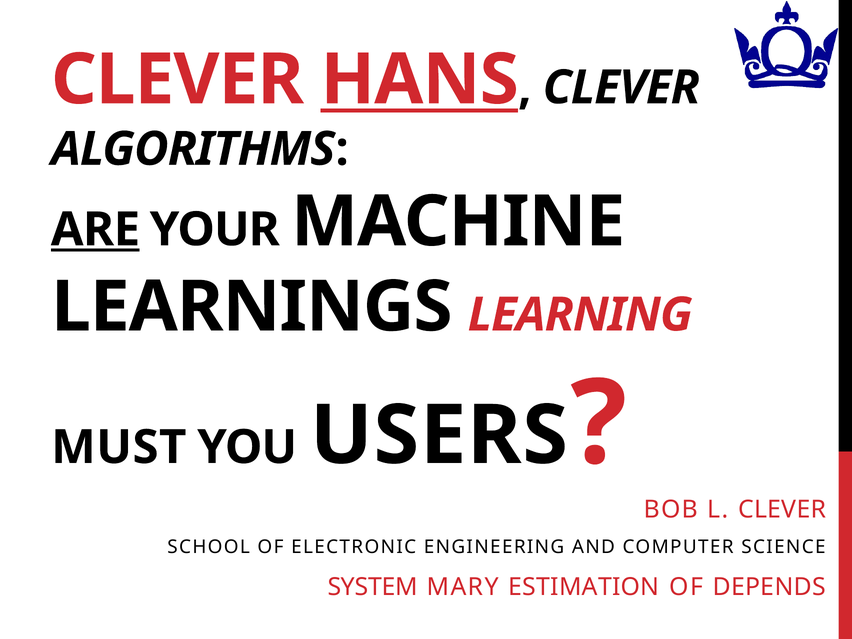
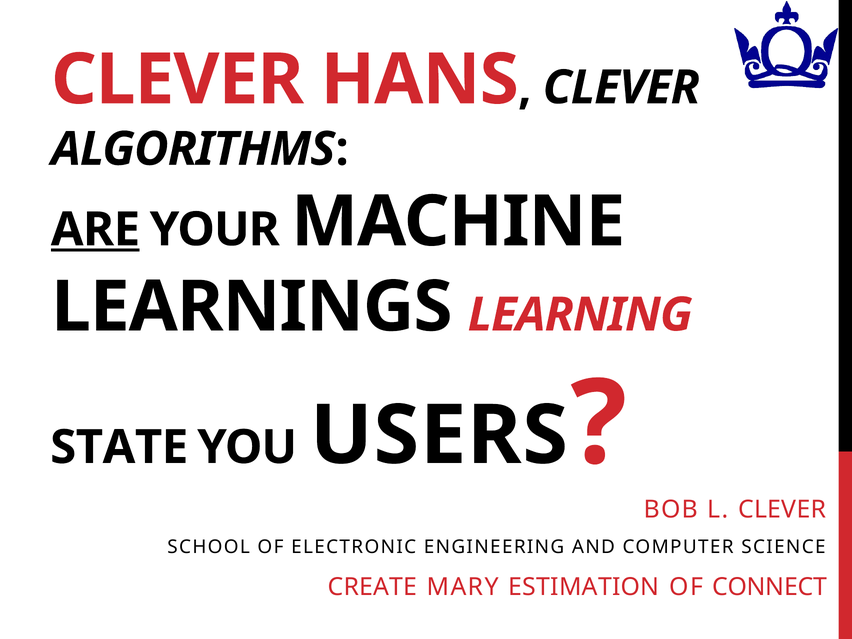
HANS underline: present -> none
MUST: MUST -> STATE
SYSTEM: SYSTEM -> CREATE
DEPENDS: DEPENDS -> CONNECT
